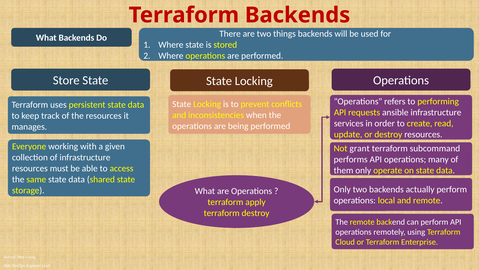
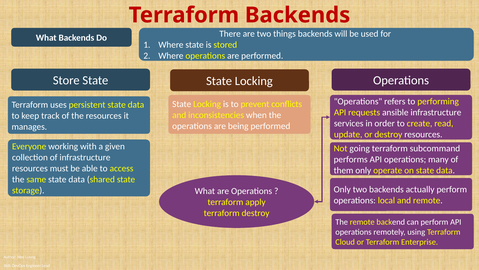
grant: grant -> going
